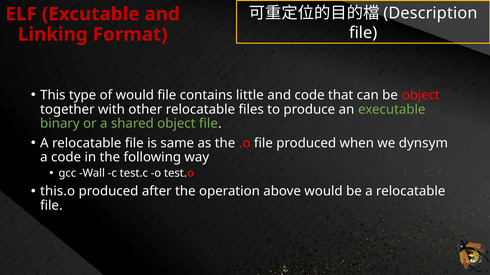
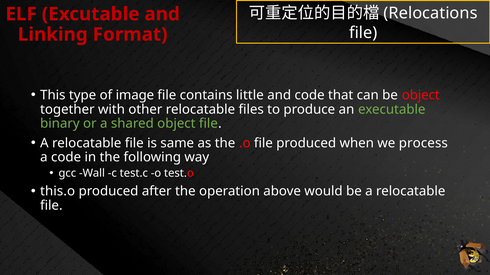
Description: Description -> Relocations
of would: would -> image
dynsym: dynsym -> process
